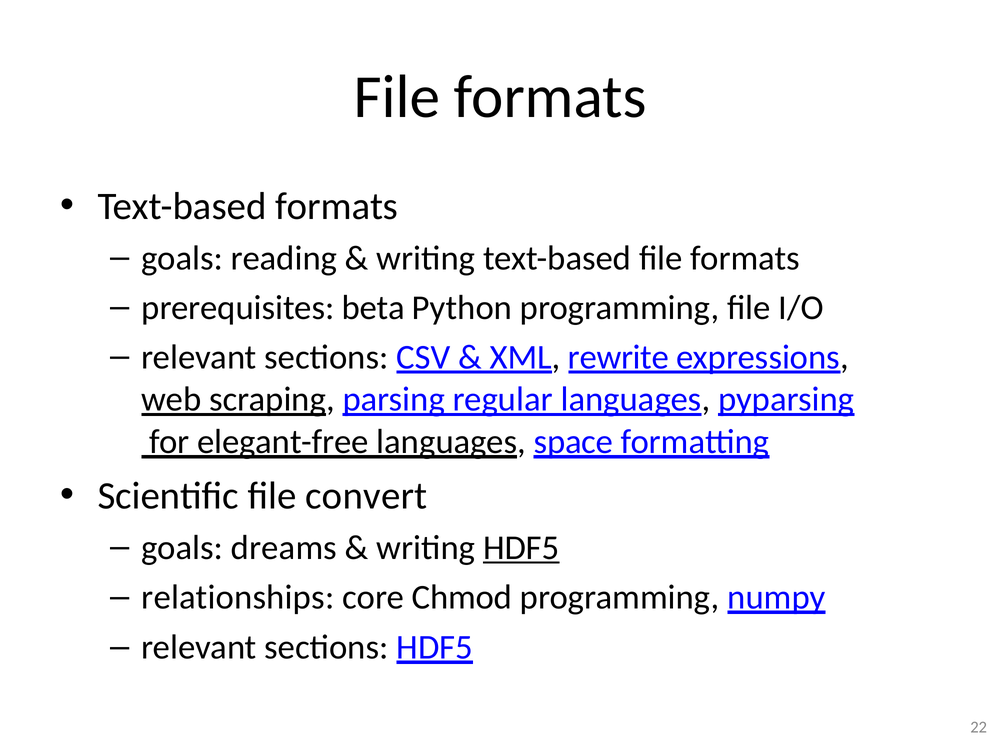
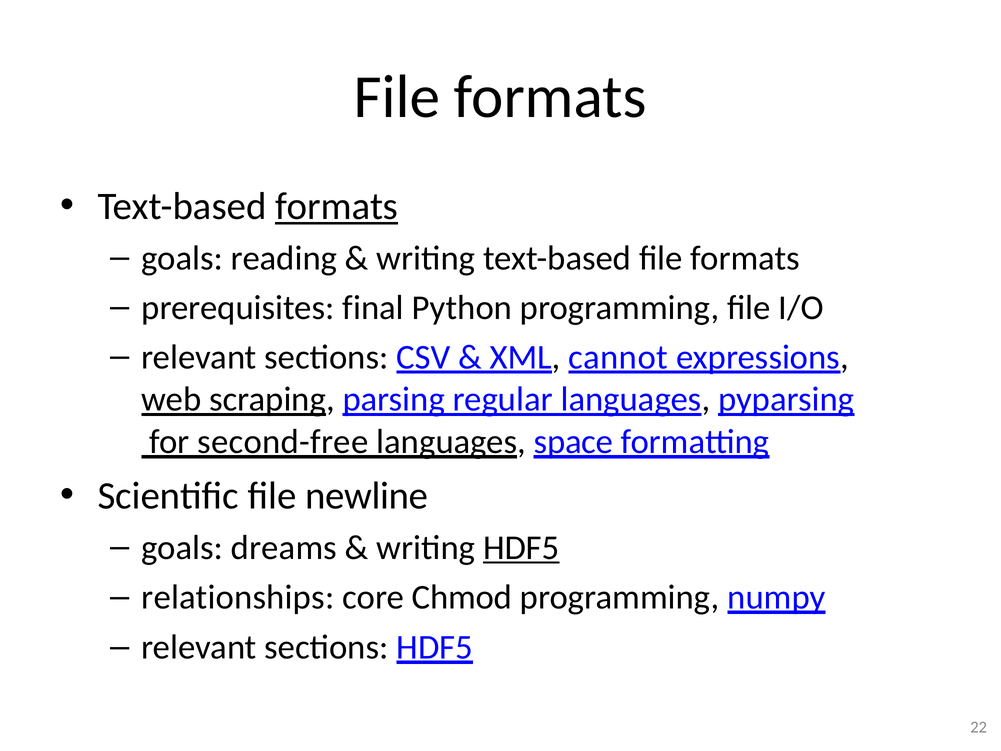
formats at (337, 206) underline: none -> present
beta: beta -> final
rewrite: rewrite -> cannot
elegant-free: elegant-free -> second-free
convert: convert -> newline
